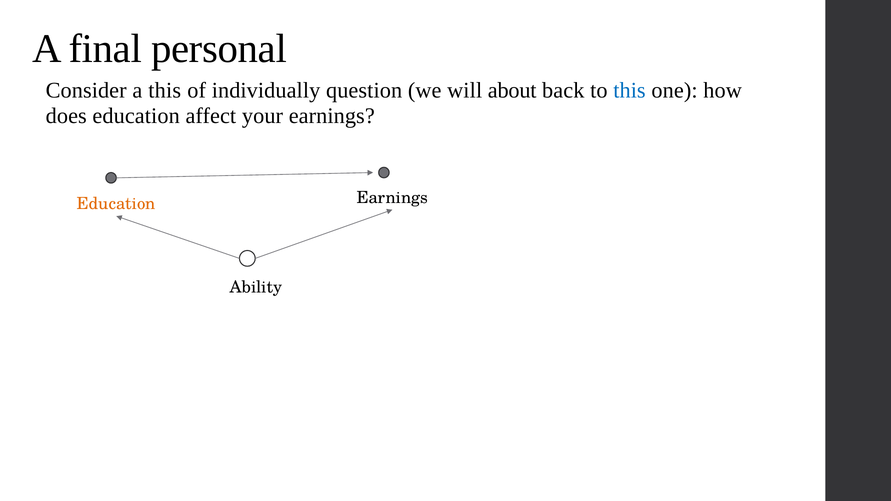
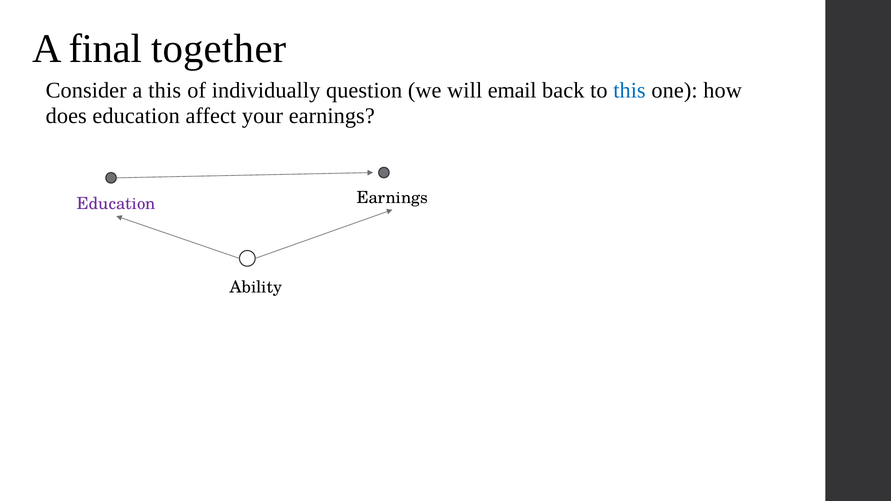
personal: personal -> together
about: about -> email
Education at (116, 204) colour: orange -> purple
